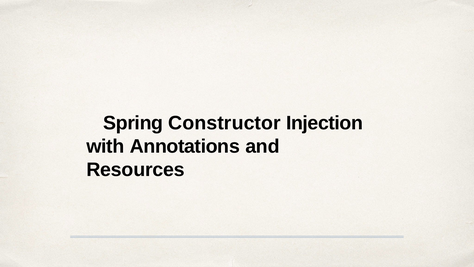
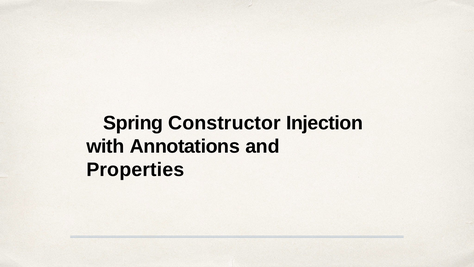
Resources: Resources -> Properties
